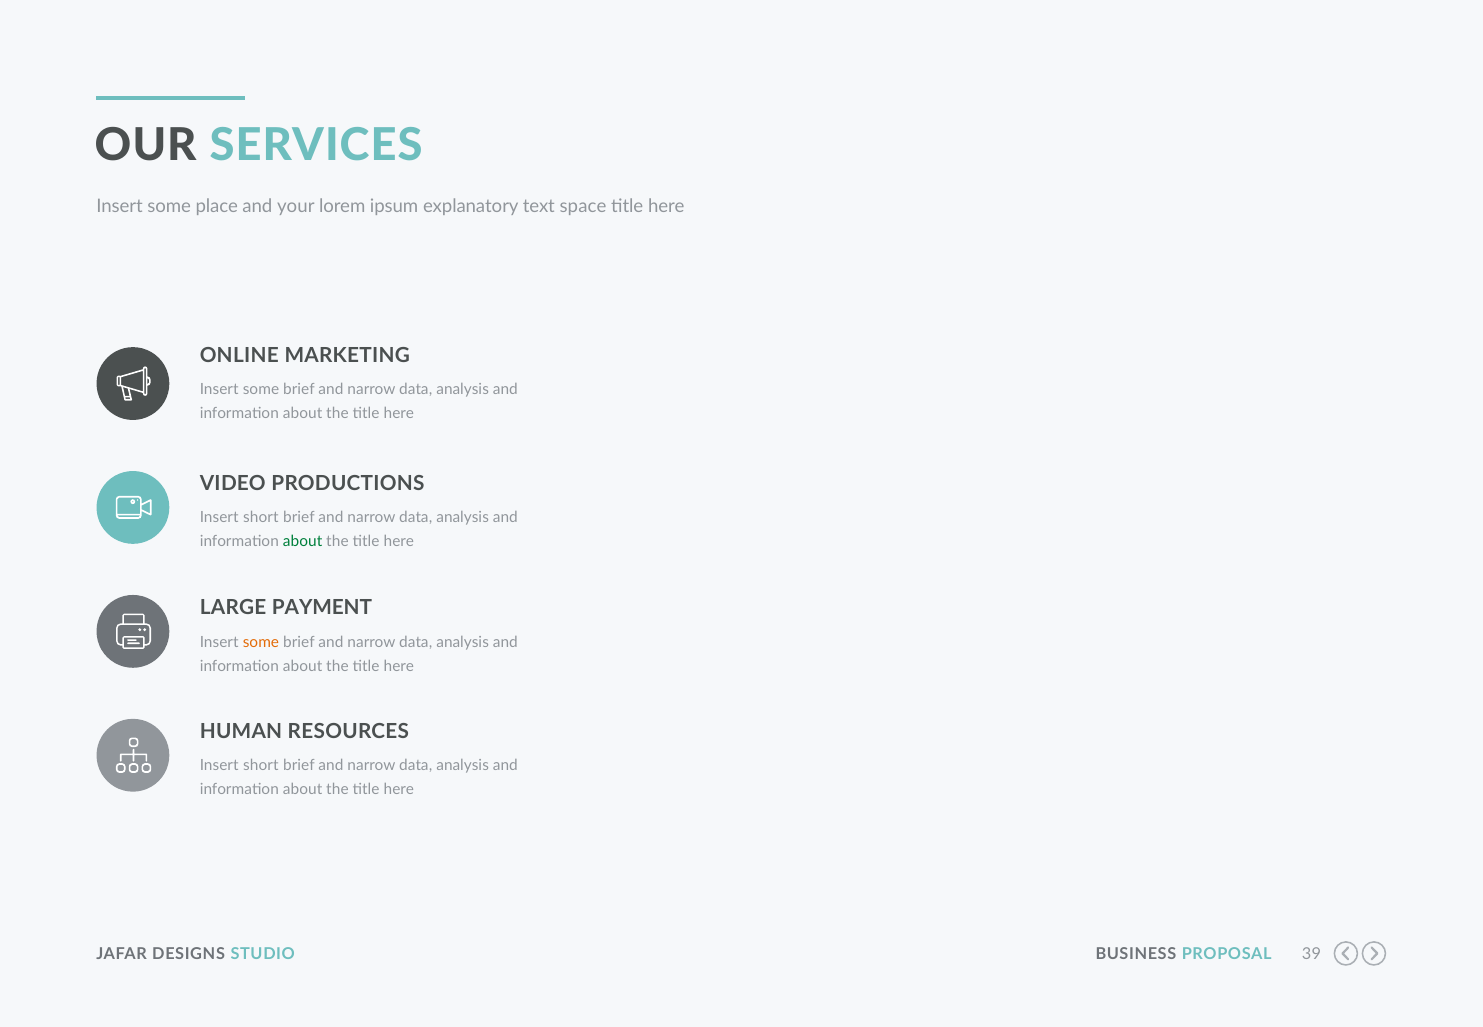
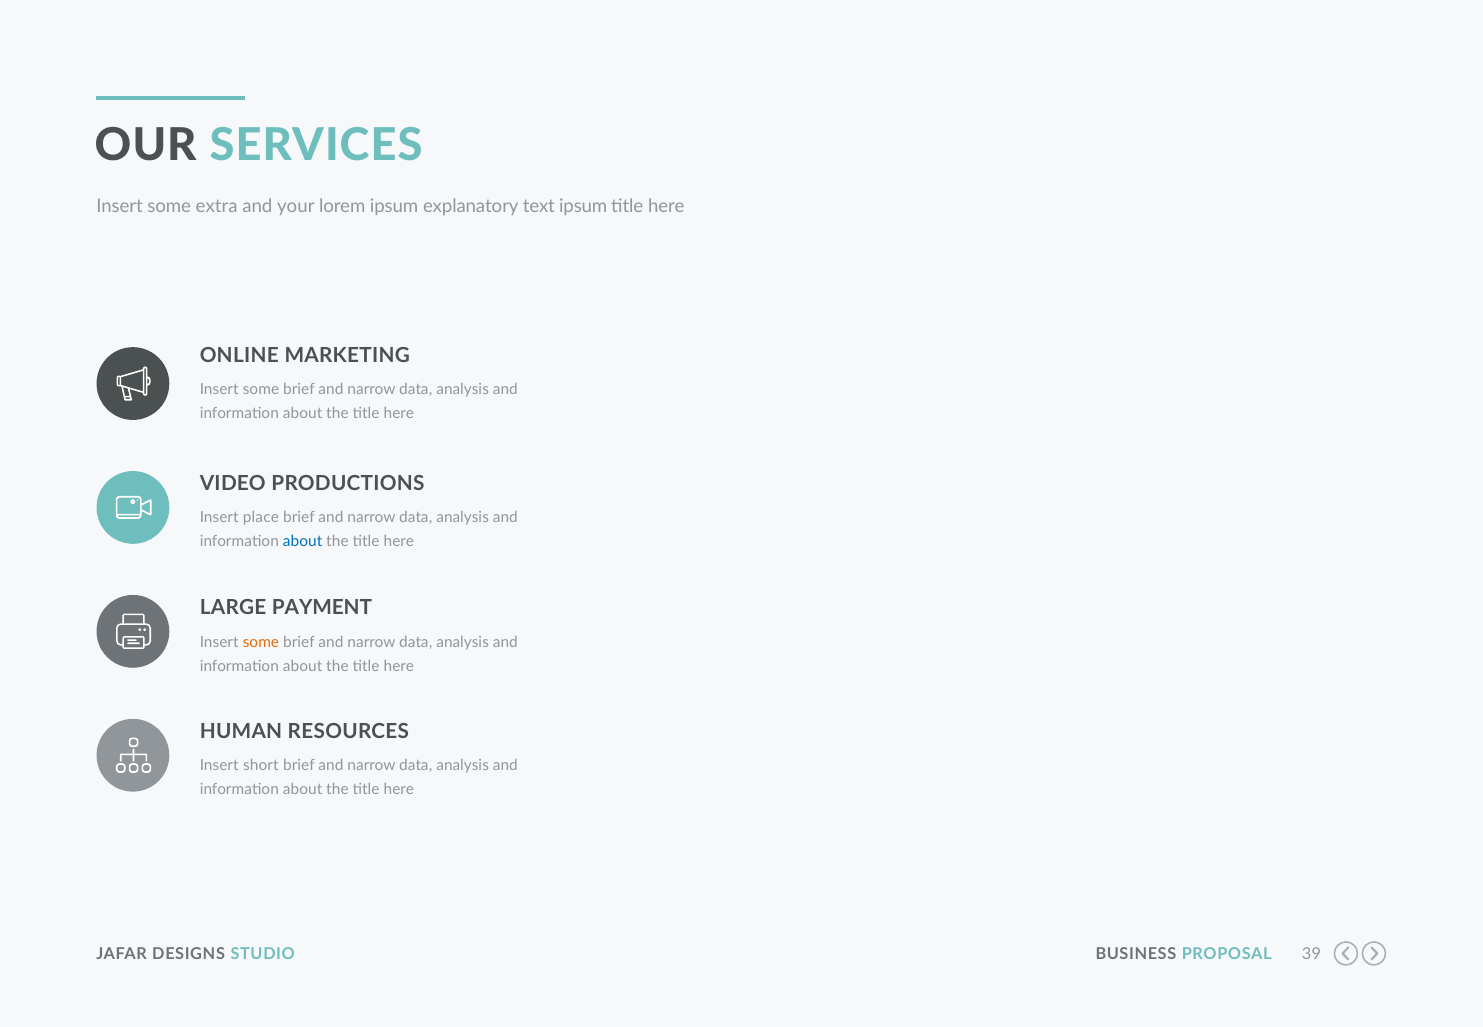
place: place -> extra
text space: space -> ipsum
short at (261, 517): short -> place
about at (303, 541) colour: green -> blue
